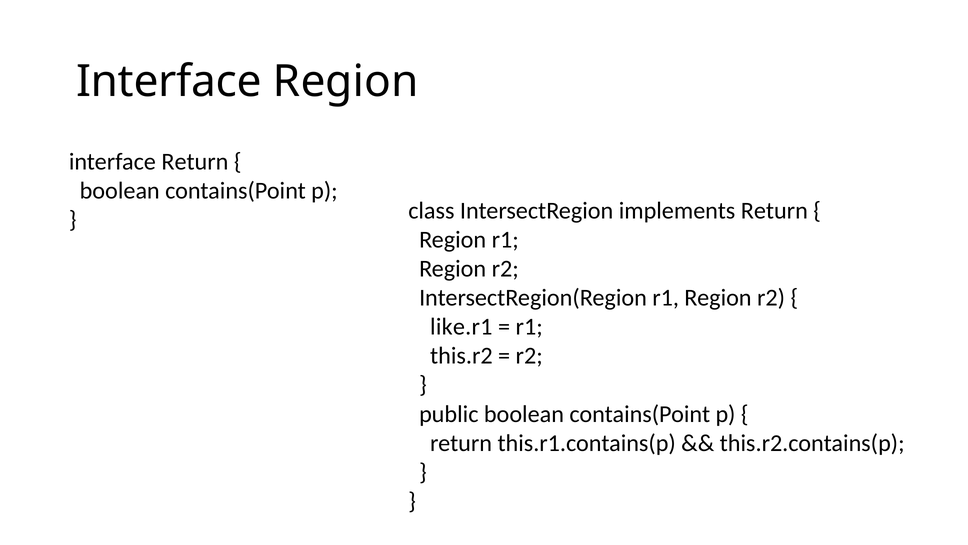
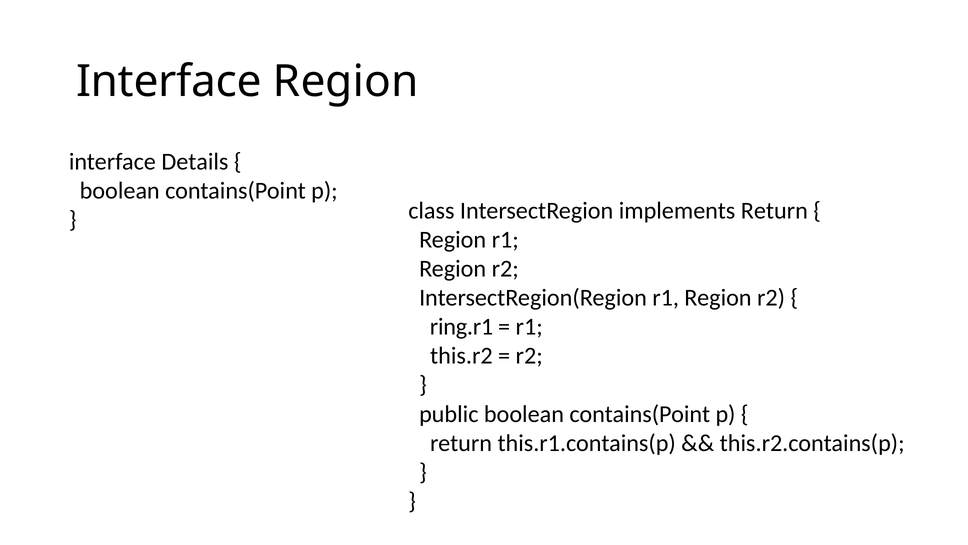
interface Return: Return -> Details
like.r1: like.r1 -> ring.r1
